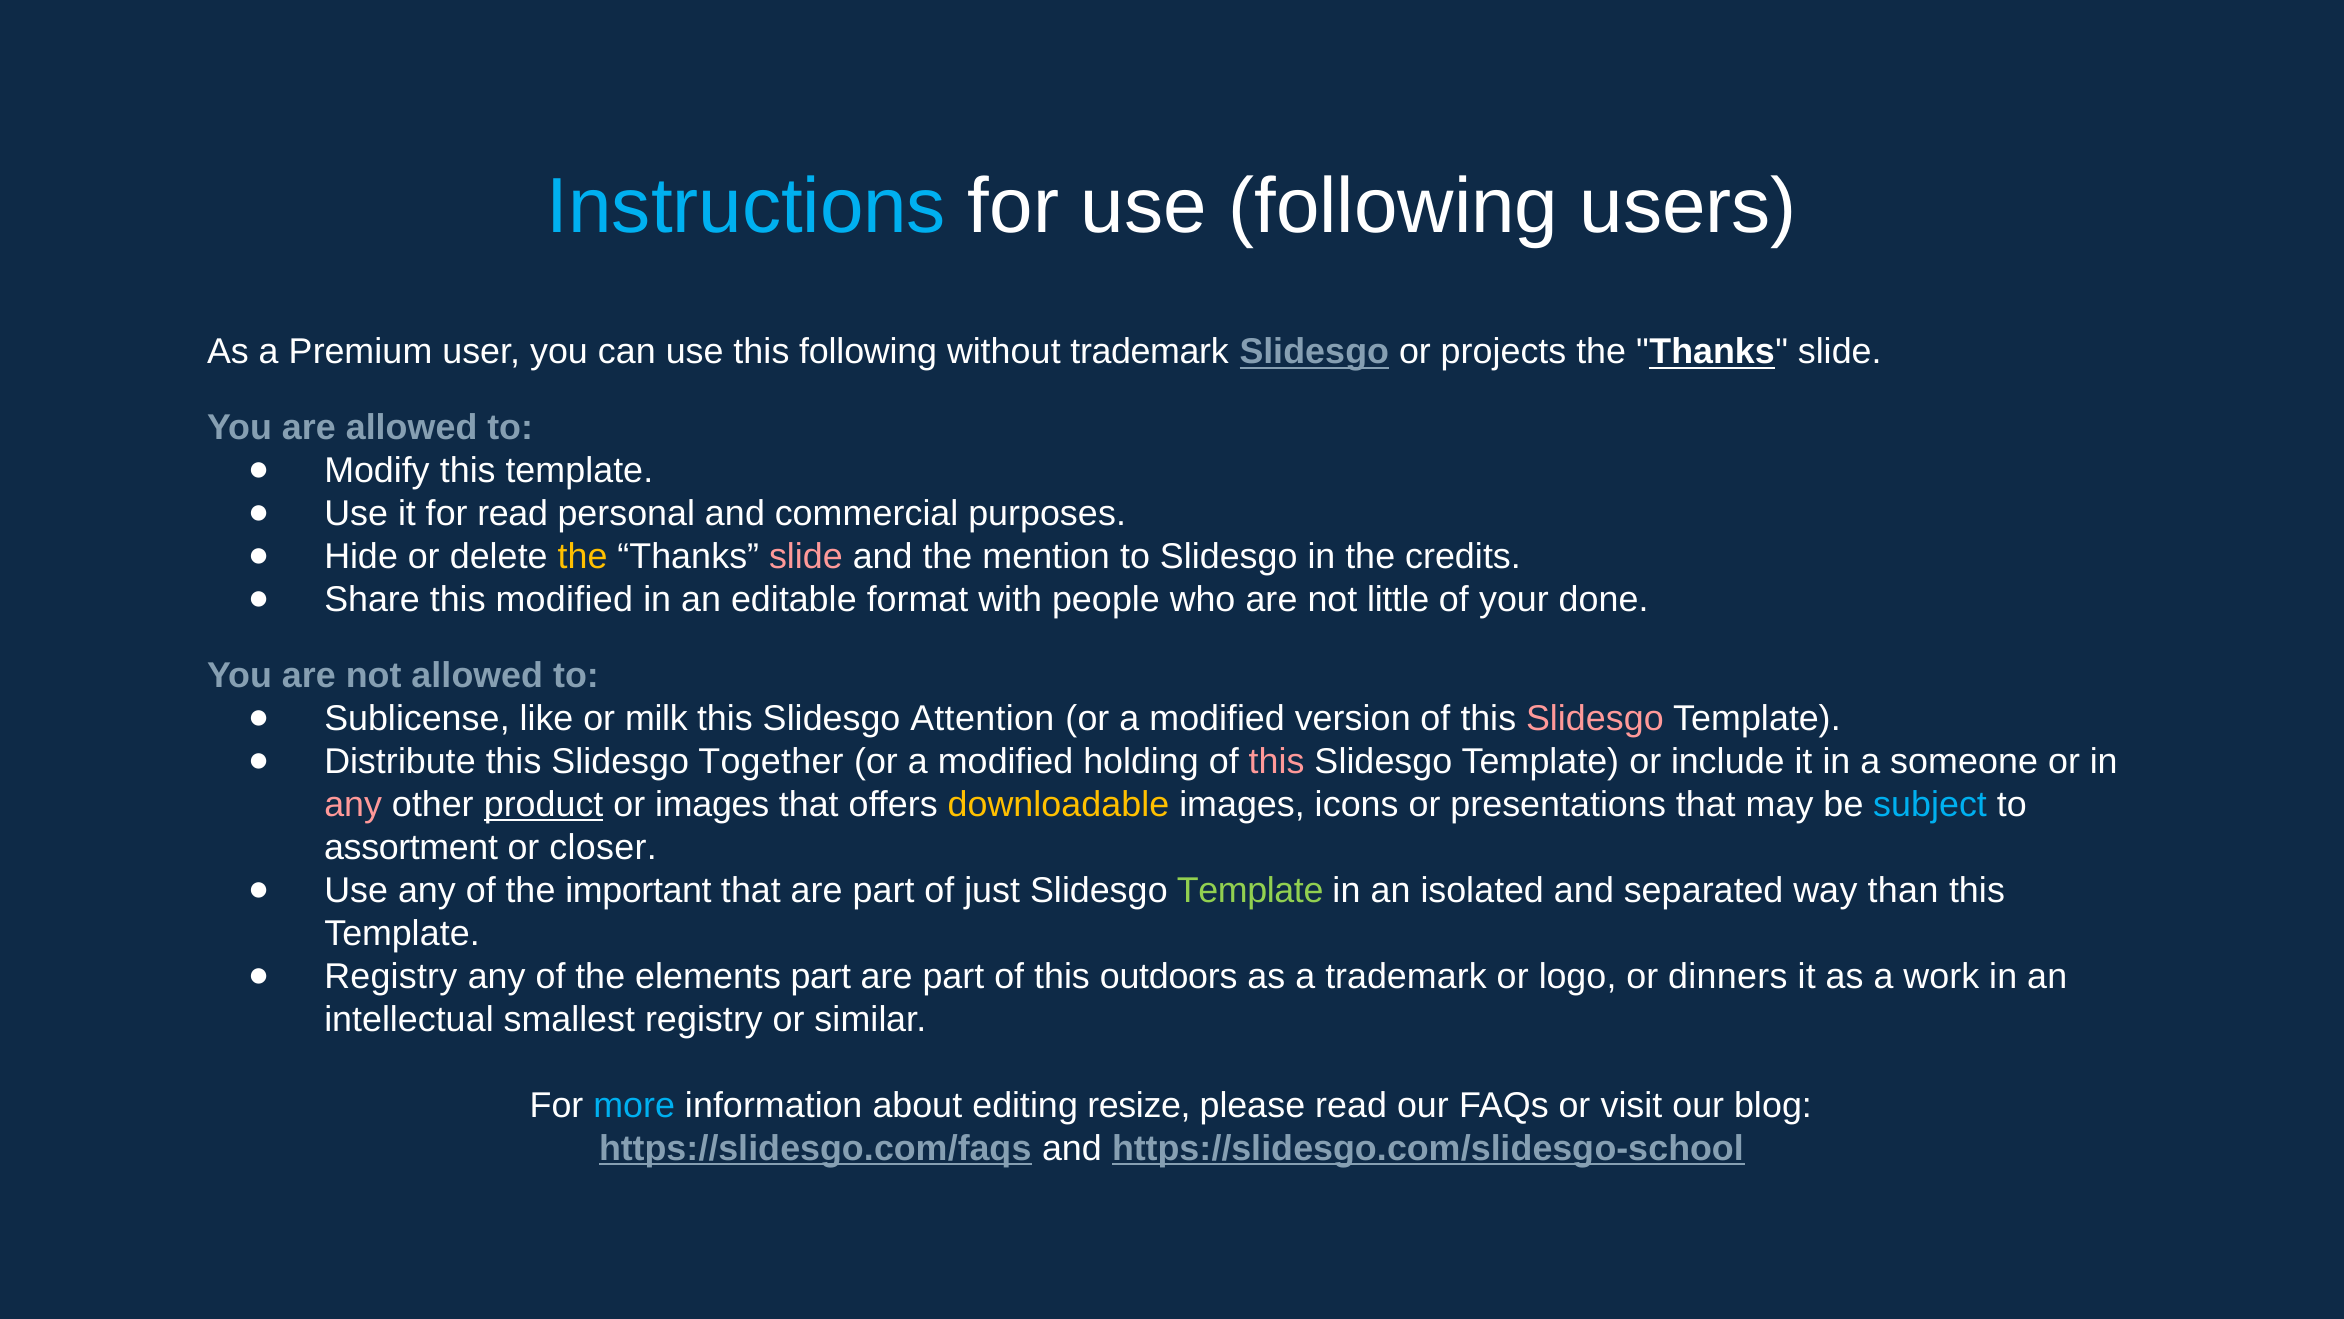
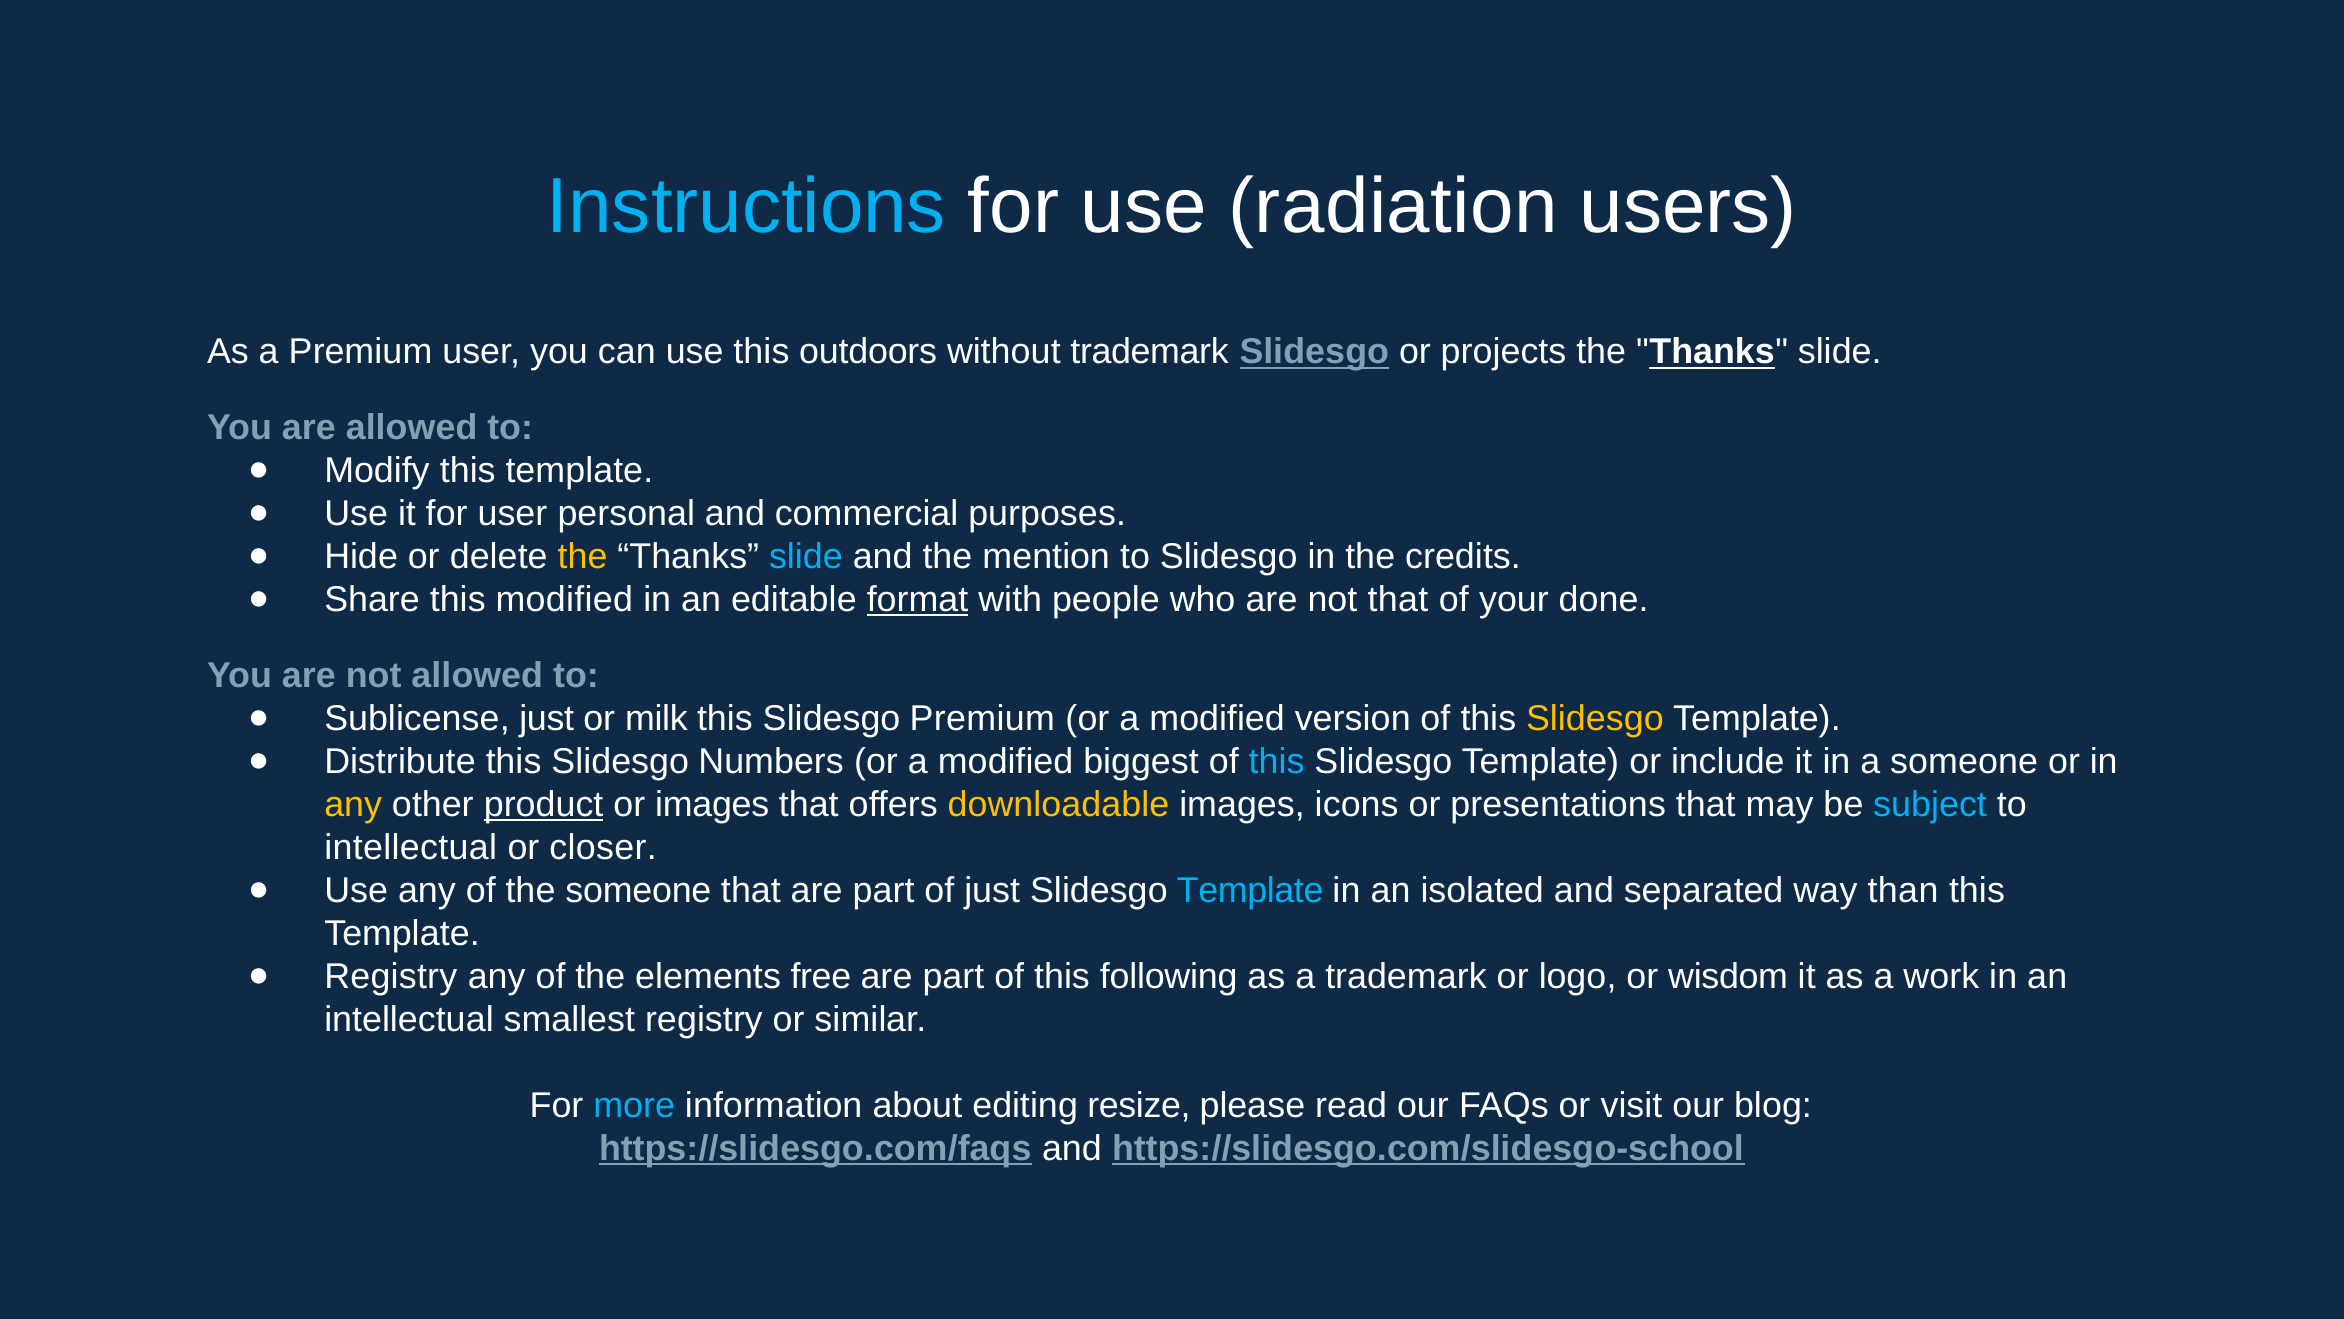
use following: following -> radiation
this following: following -> outdoors
for read: read -> user
slide at (806, 556) colour: pink -> light blue
format underline: none -> present
not little: little -> that
Sublicense like: like -> just
Slidesgo Attention: Attention -> Premium
Slidesgo at (1595, 718) colour: pink -> yellow
Together: Together -> Numbers
holding: holding -> biggest
this at (1277, 761) colour: pink -> light blue
any at (353, 804) colour: pink -> yellow
assortment at (411, 847): assortment -> intellectual
the important: important -> someone
Template at (1250, 890) colour: light green -> light blue
elements part: part -> free
outdoors: outdoors -> following
dinners: dinners -> wisdom
